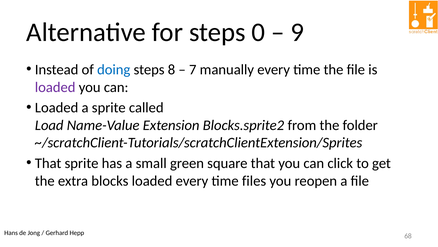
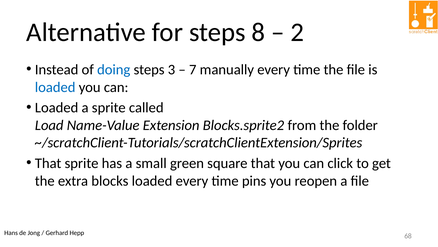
0: 0 -> 8
9: 9 -> 2
8: 8 -> 3
loaded at (55, 87) colour: purple -> blue
files: files -> pins
